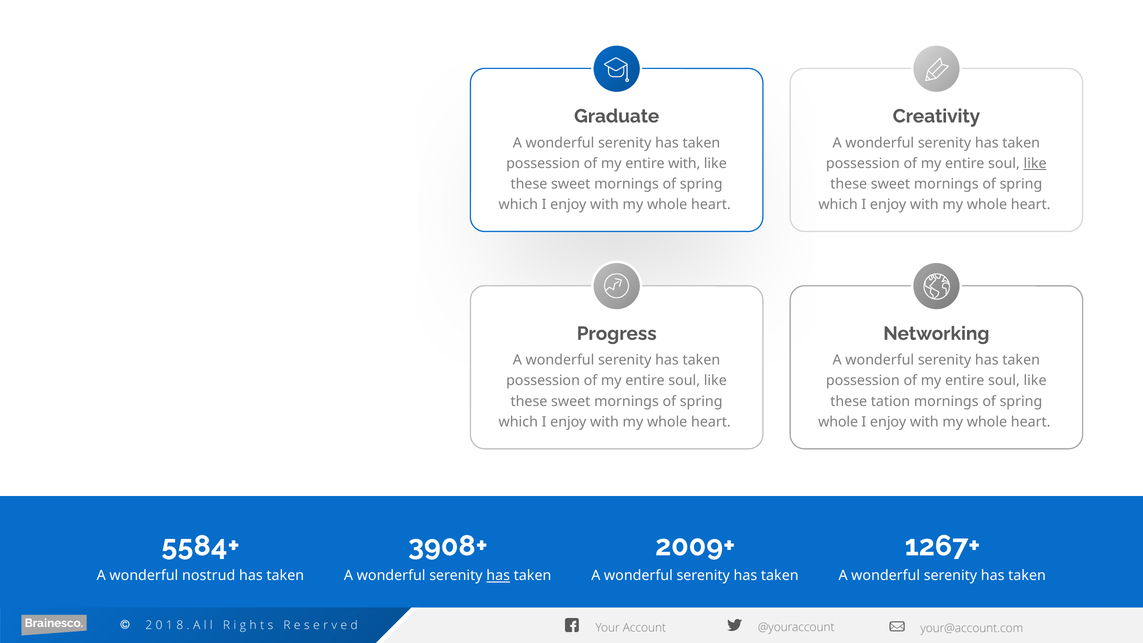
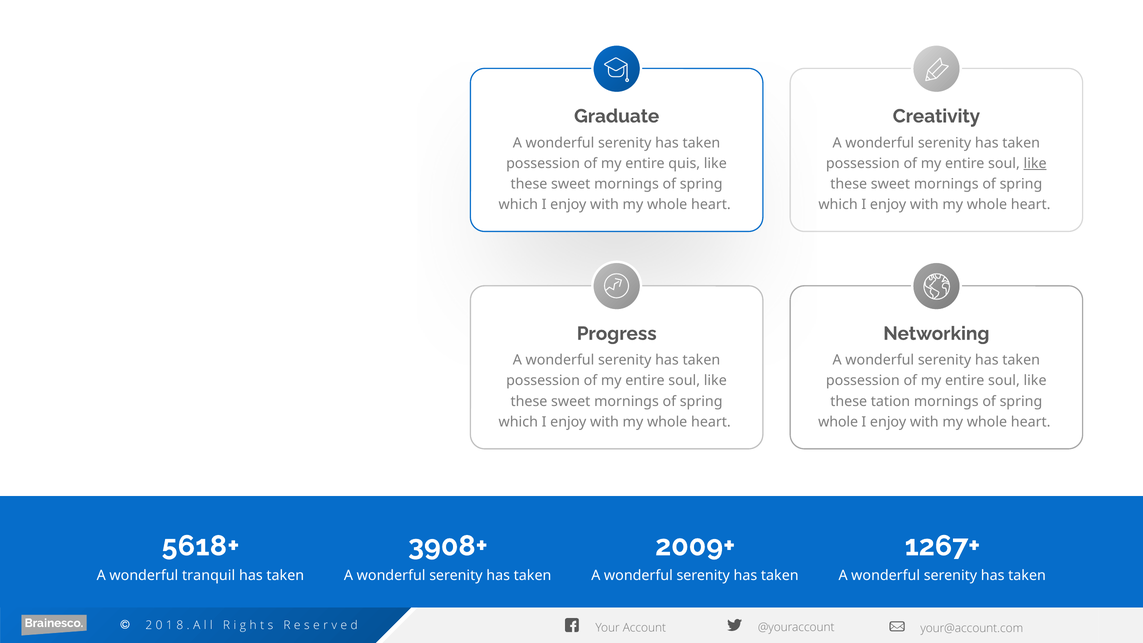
entire with: with -> quis
5584+: 5584+ -> 5618+
nostrud: nostrud -> tranquil
has at (498, 576) underline: present -> none
